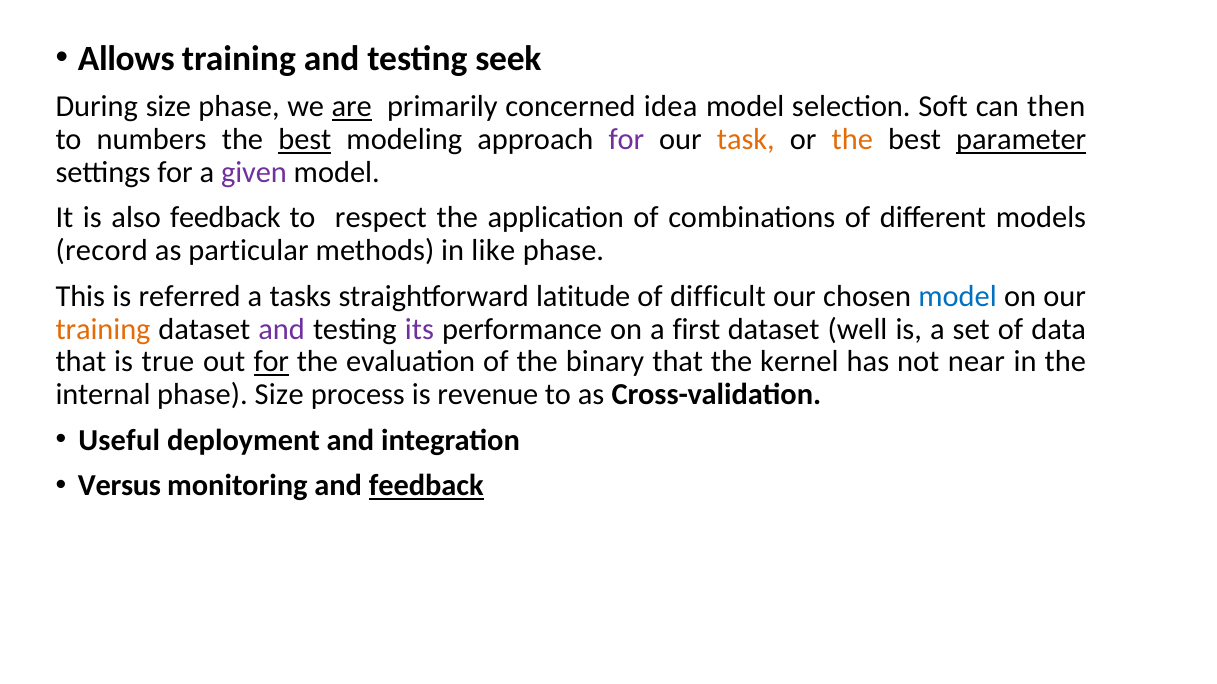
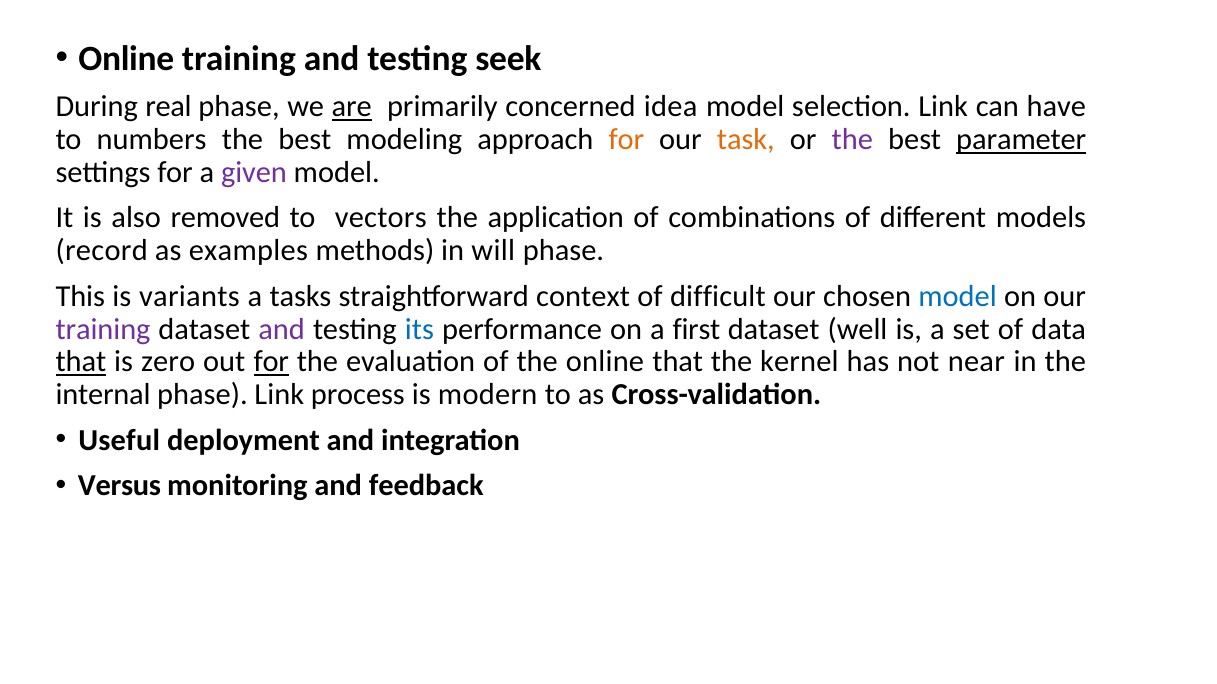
Allows at (126, 59): Allows -> Online
During size: size -> real
selection Soft: Soft -> Link
then: then -> have
best at (305, 140) underline: present -> none
for at (626, 140) colour: purple -> orange
the at (852, 140) colour: orange -> purple
also feedback: feedback -> removed
respect: respect -> vectors
particular: particular -> examples
like: like -> will
referred: referred -> variants
latitude: latitude -> context
training at (103, 329) colour: orange -> purple
its colour: purple -> blue
that at (81, 362) underline: none -> present
true: true -> zero
the binary: binary -> online
phase Size: Size -> Link
revenue: revenue -> modern
feedback at (426, 486) underline: present -> none
